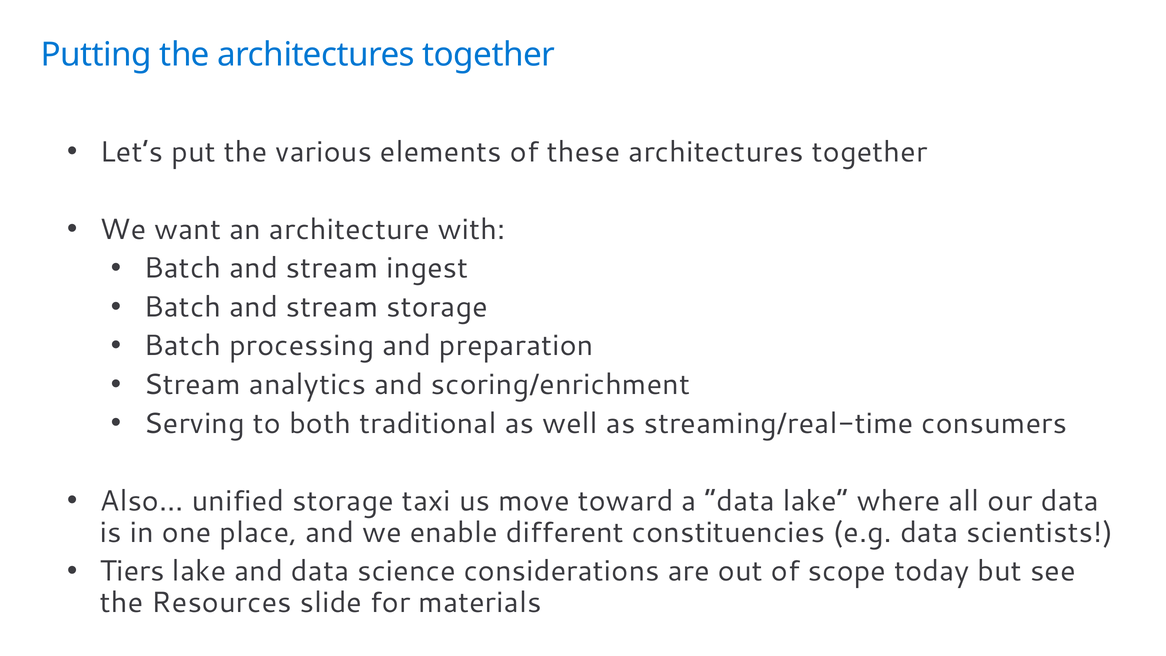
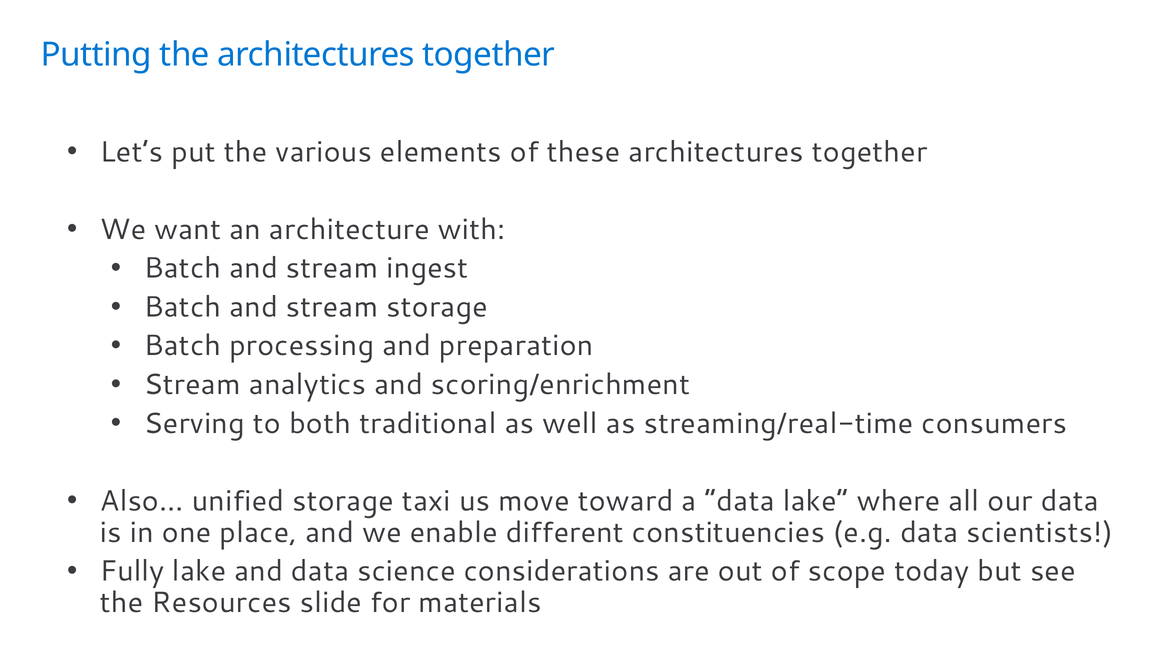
Tiers: Tiers -> Fully
